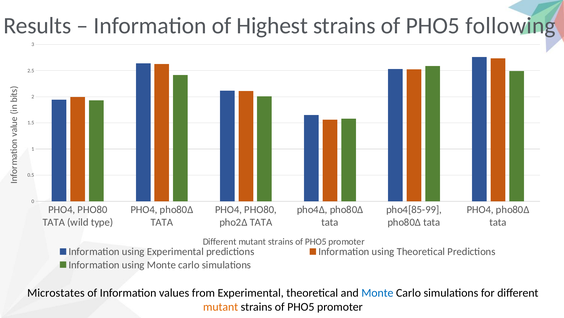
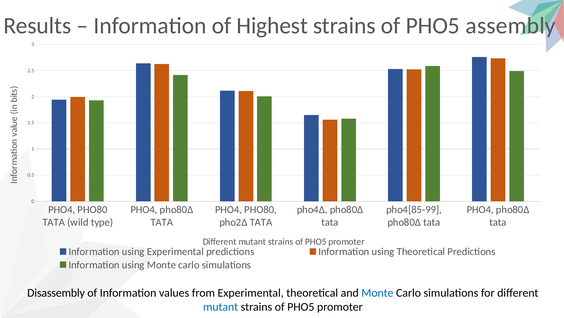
following: following -> assembly
Microstates: Microstates -> Disassembly
mutant at (221, 306) colour: orange -> blue
